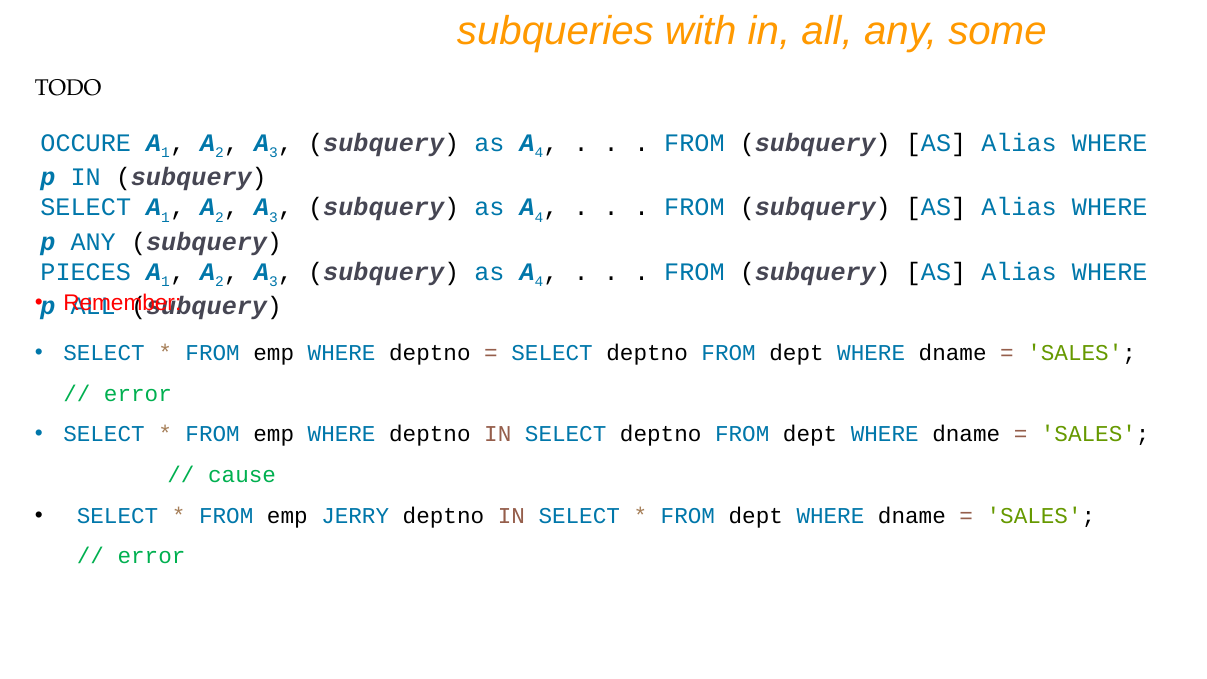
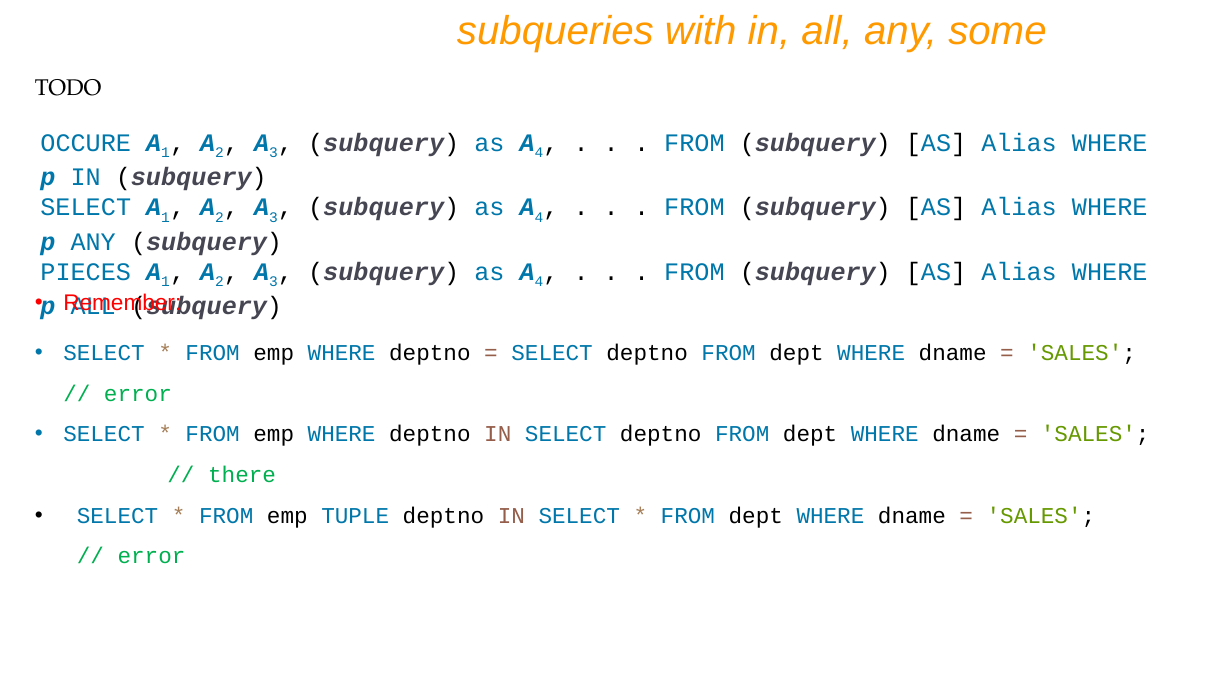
cause: cause -> there
JERRY: JERRY -> TUPLE
